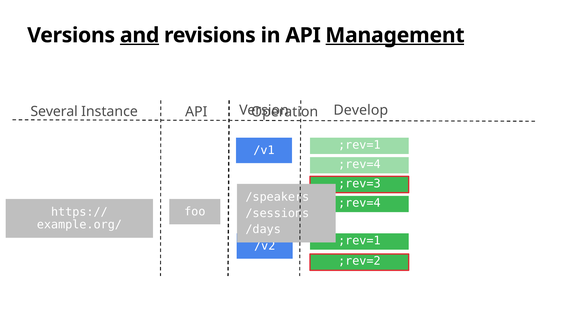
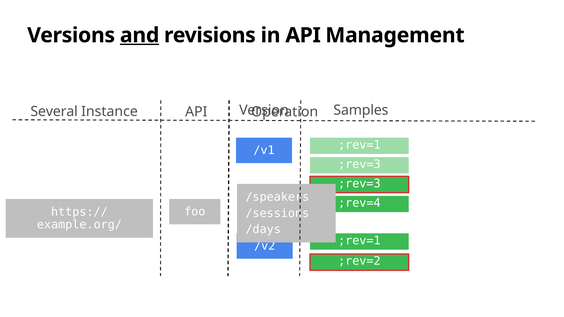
Management underline: present -> none
Develop: Develop -> Samples
;rev=4 at (359, 164): ;rev=4 -> ;rev=3
